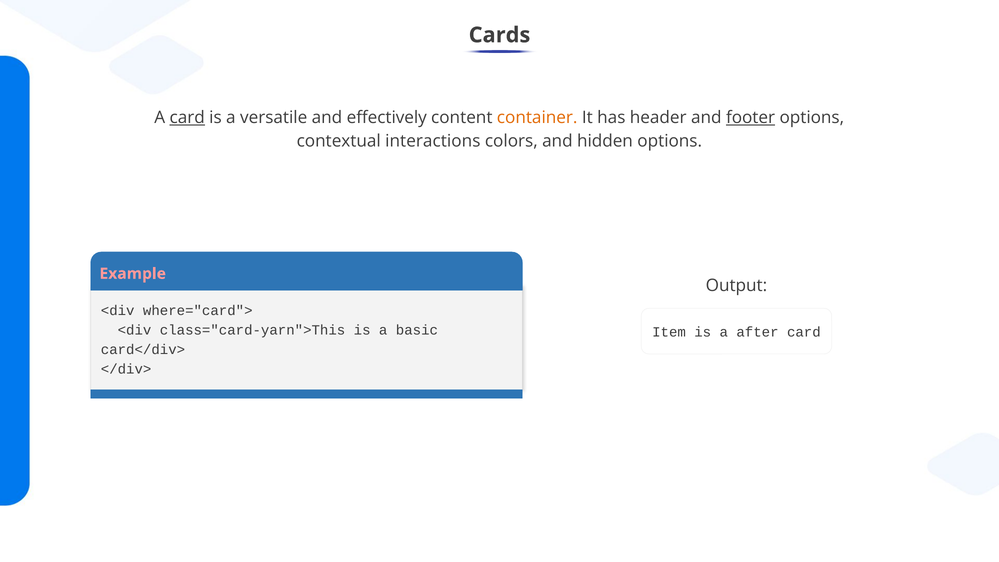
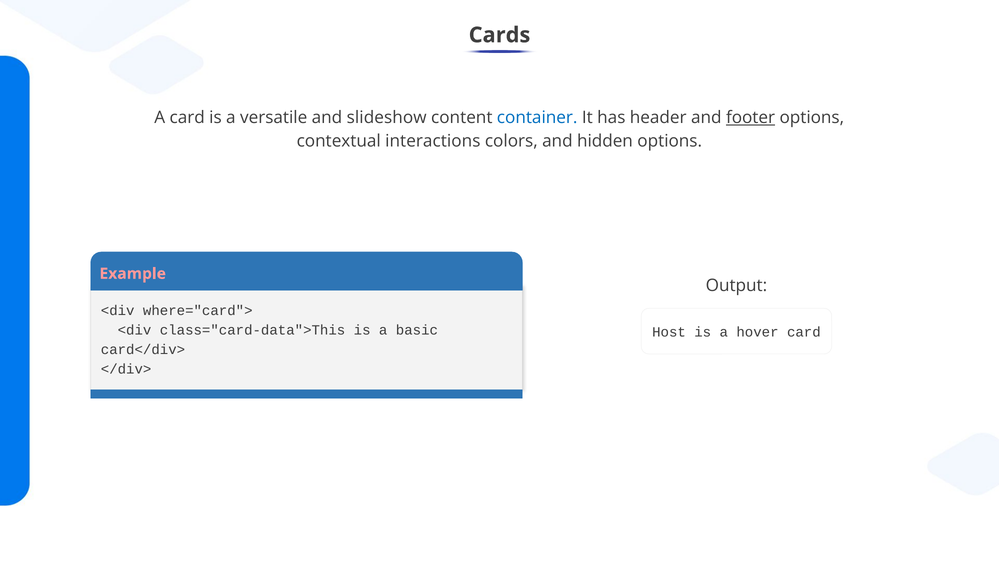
card at (187, 118) underline: present -> none
effectively: effectively -> slideshow
container colour: orange -> blue
class="card-yarn">This: class="card-yarn">This -> class="card-data">This
Item: Item -> Host
after: after -> hover
